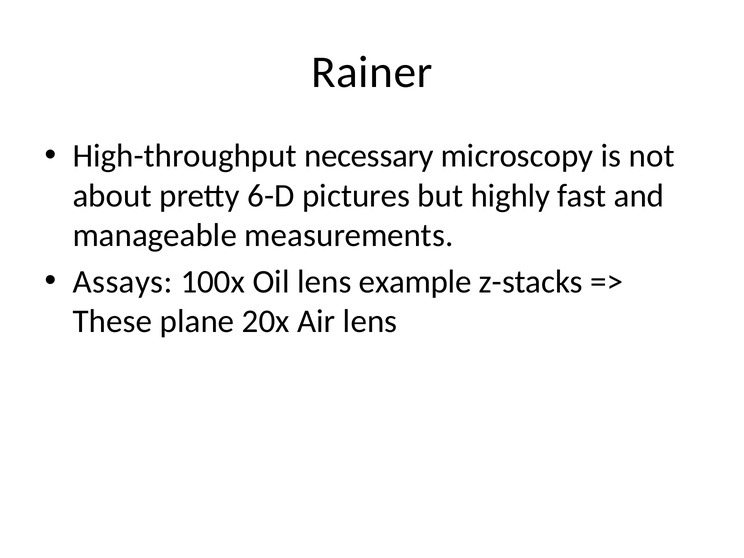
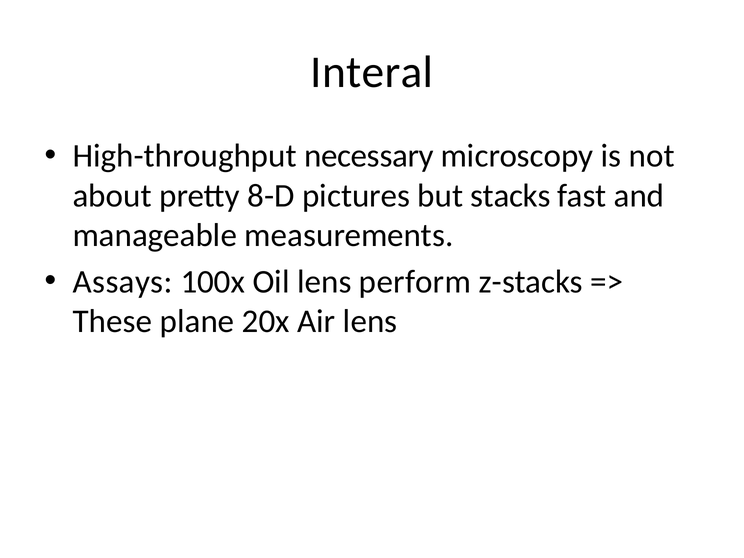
Rainer: Rainer -> Interal
6-D: 6-D -> 8-D
highly: highly -> stacks
example: example -> perform
